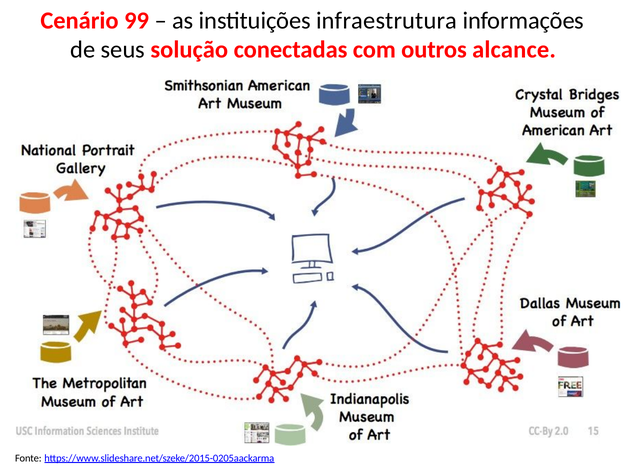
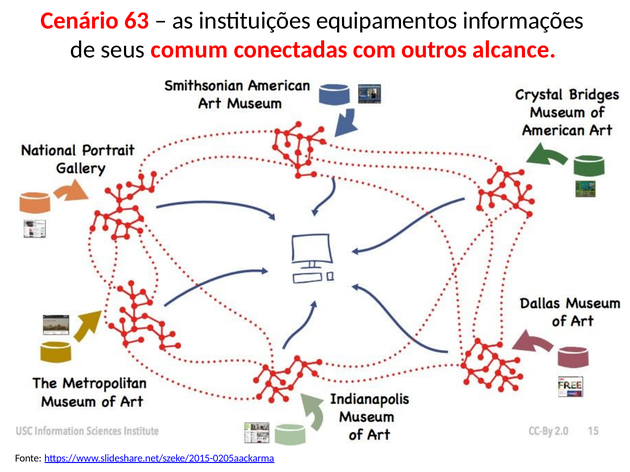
99: 99 -> 63
infraestrutura: infraestrutura -> equipamentos
solução: solução -> comum
